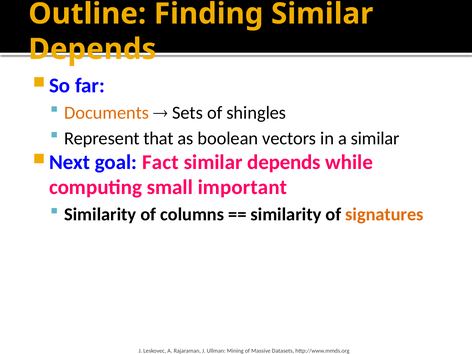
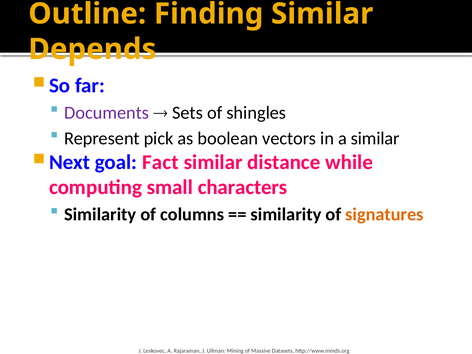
Documents colour: orange -> purple
that: that -> pick
depends at (284, 162): depends -> distance
important: important -> characters
